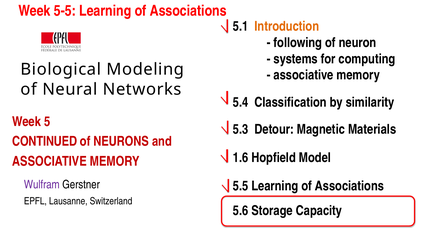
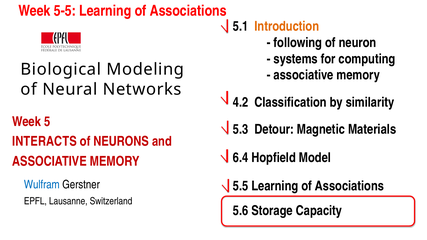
5.4: 5.4 -> 4.2
CONTINUED: CONTINUED -> INTERACTS
1.6: 1.6 -> 6.4
Wulfram colour: purple -> blue
